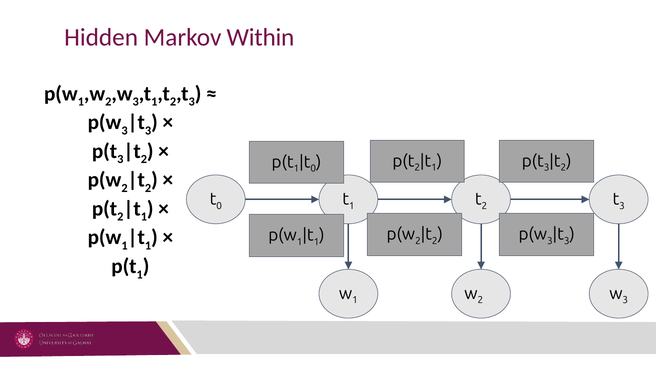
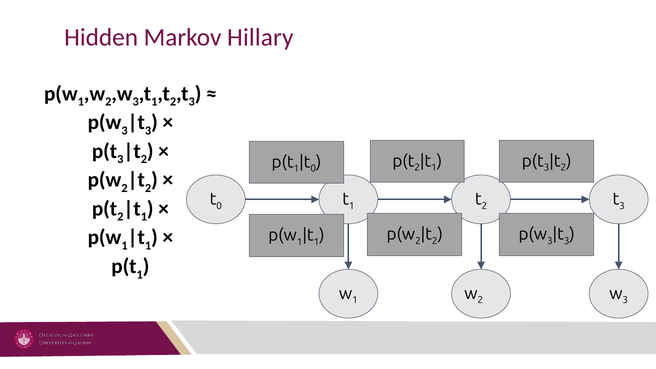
Within: Within -> Hillary
